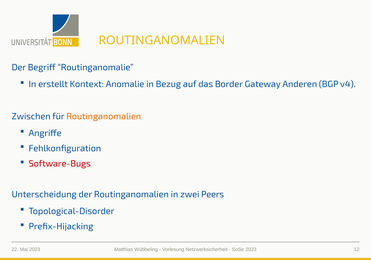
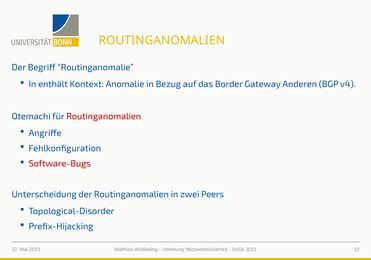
erstellt: erstellt -> enthält
Zwischen: Zwischen -> Otemachi
Routinganomalien at (104, 116) colour: orange -> red
